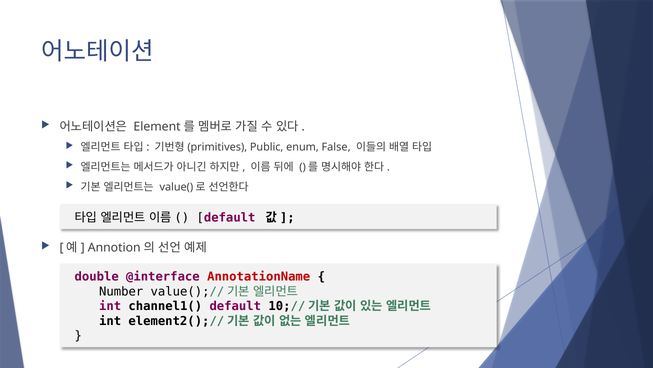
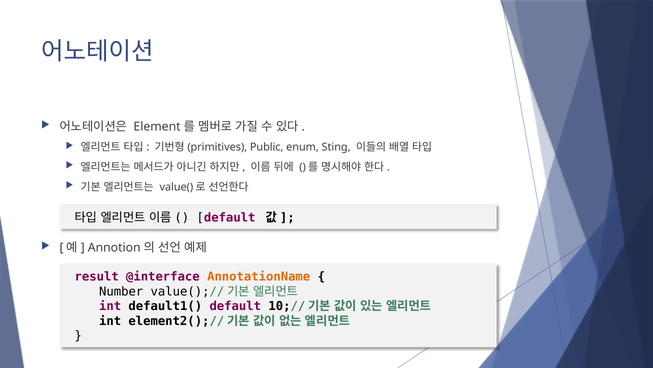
False: False -> Sting
double: double -> result
AnnotationName colour: red -> orange
channel1(: channel1( -> default1(
